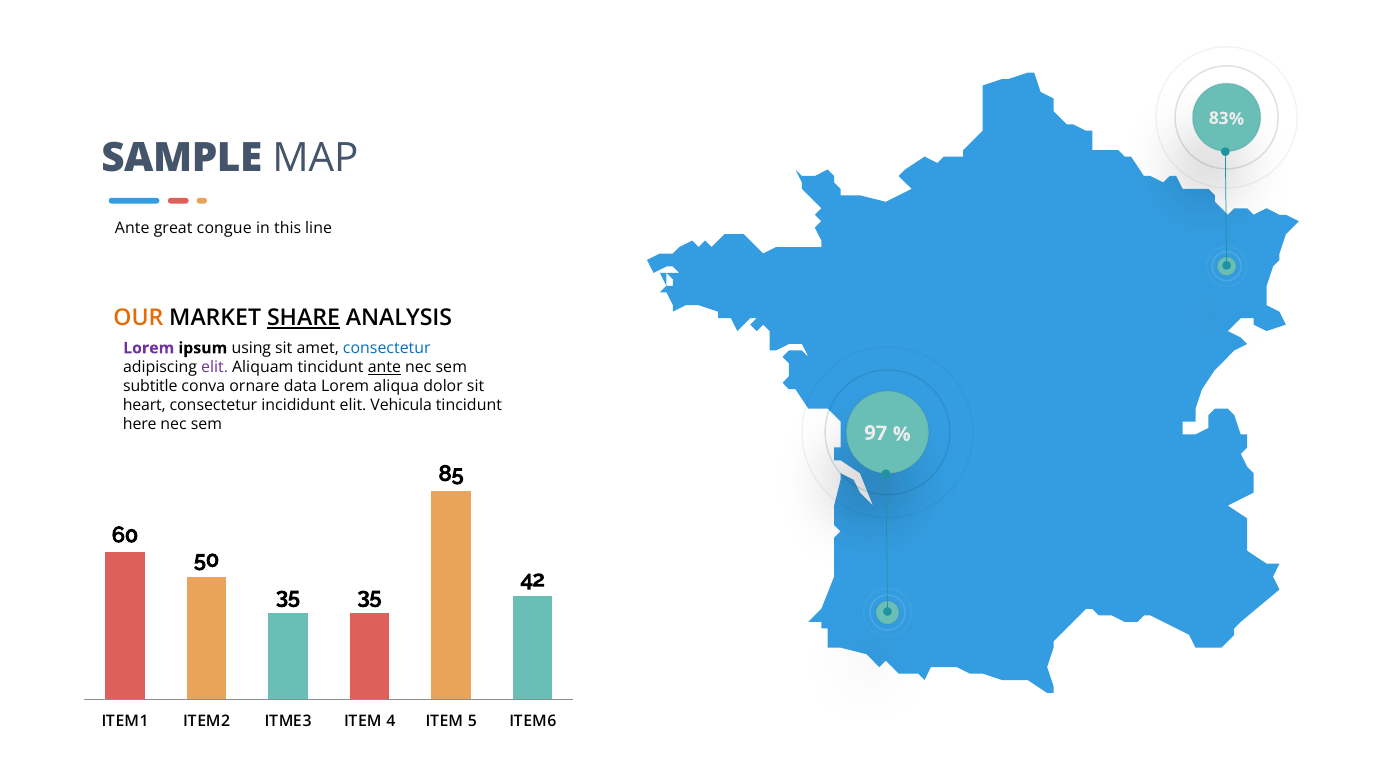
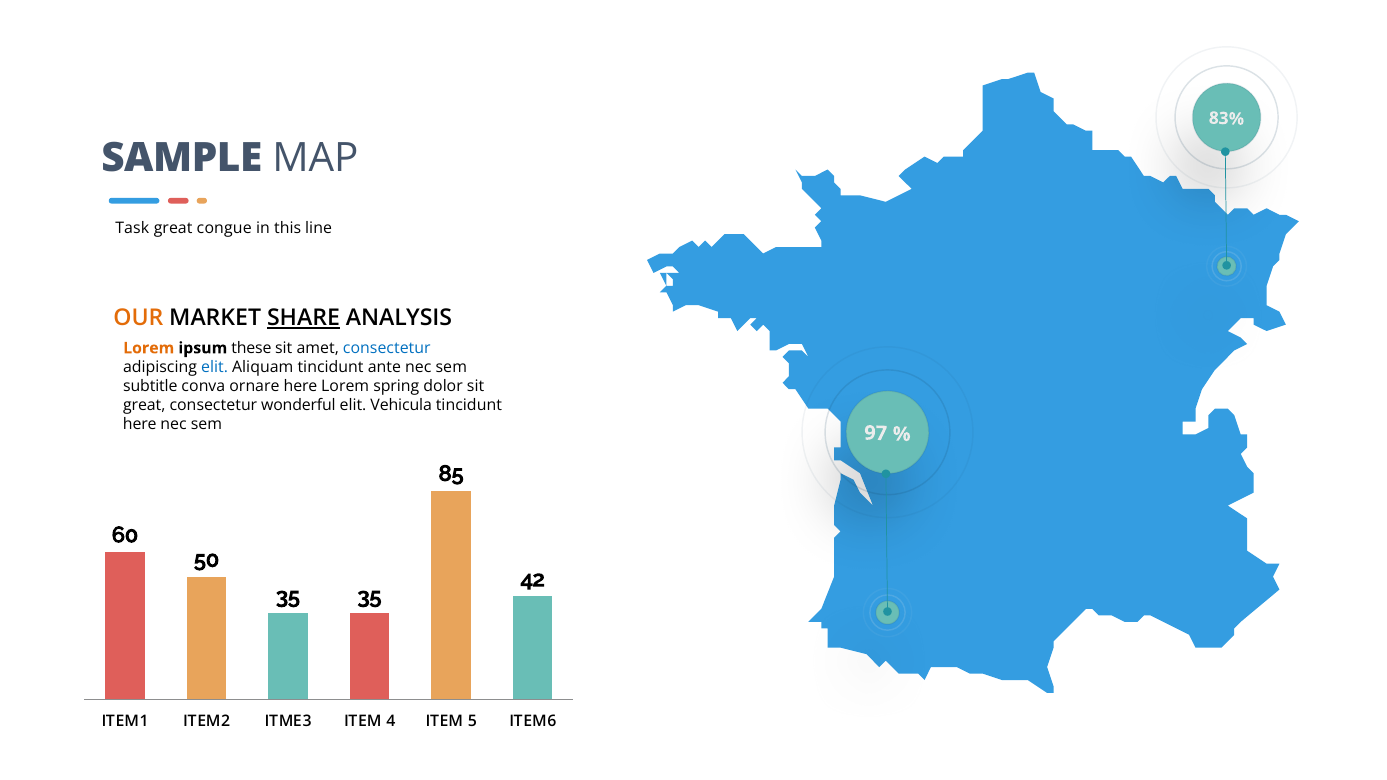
Ante at (132, 228): Ante -> Task
Lorem at (149, 348) colour: purple -> orange
using: using -> these
elit at (215, 367) colour: purple -> blue
ante at (384, 367) underline: present -> none
ornare data: data -> here
aliqua: aliqua -> spring
heart at (144, 405): heart -> great
incididunt: incididunt -> wonderful
